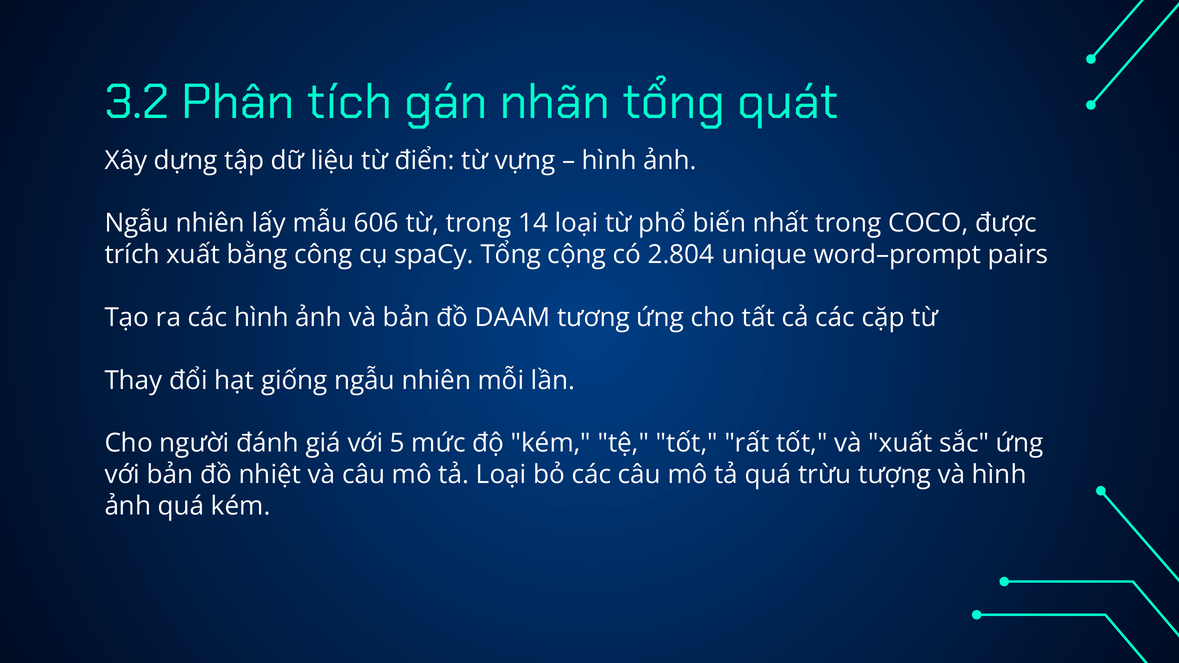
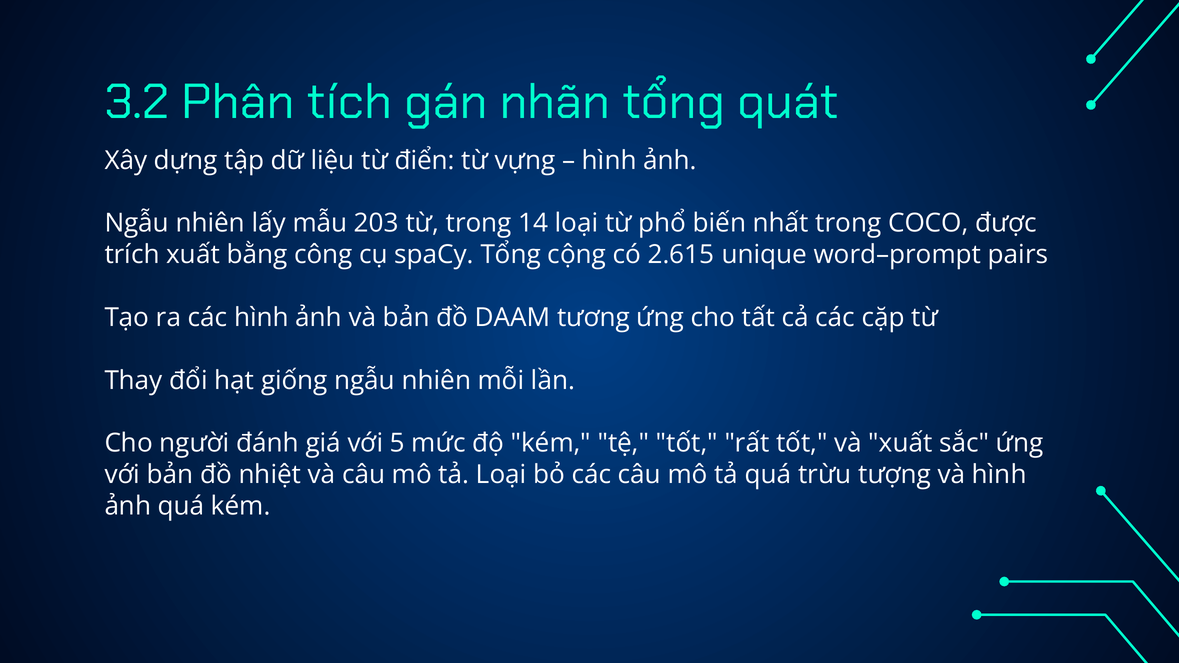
606: 606 -> 203
2.804: 2.804 -> 2.615
